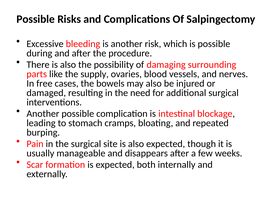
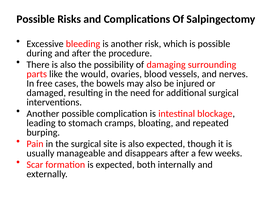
supply: supply -> would
